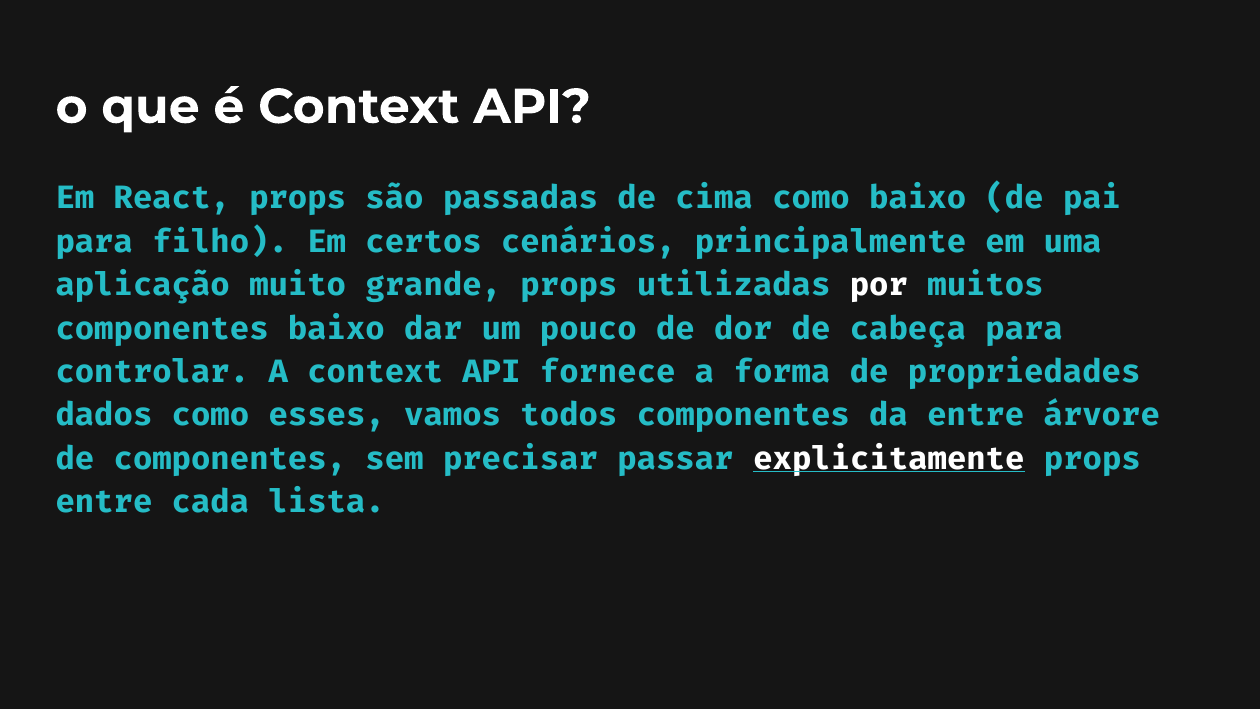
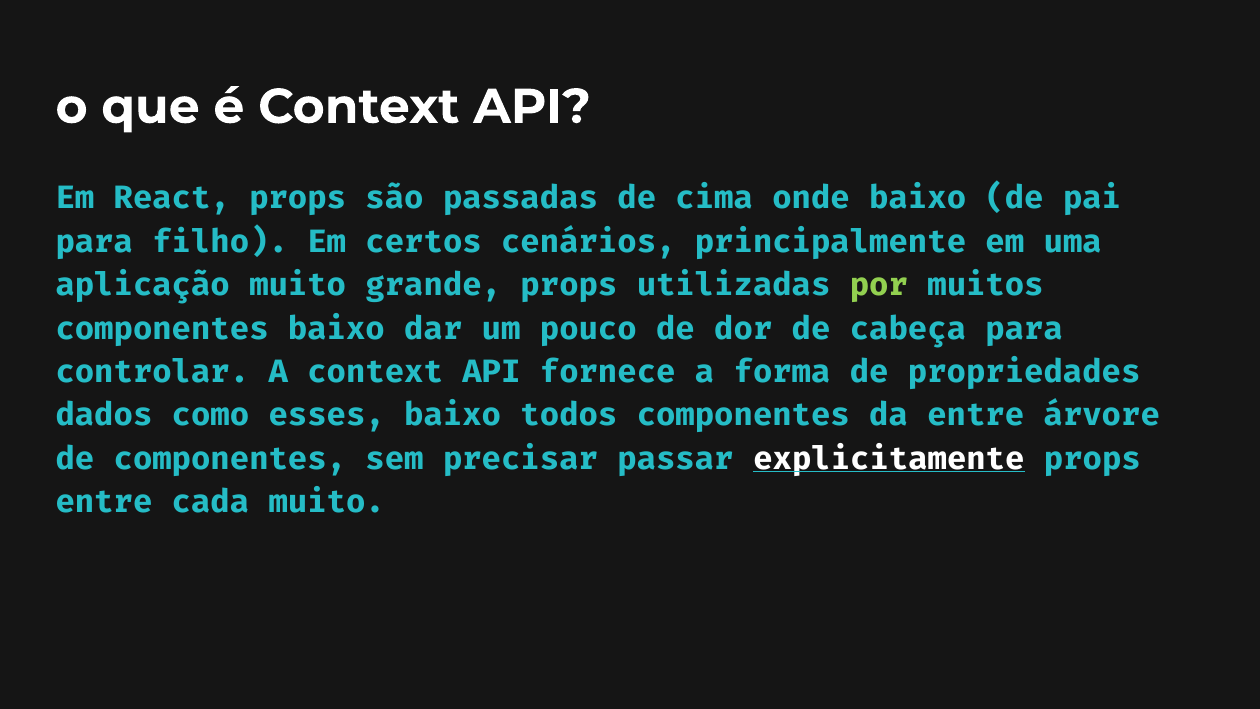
cima como: como -> onde
por colour: white -> light green
esses vamos: vamos -> baixo
cada lista: lista -> muito
